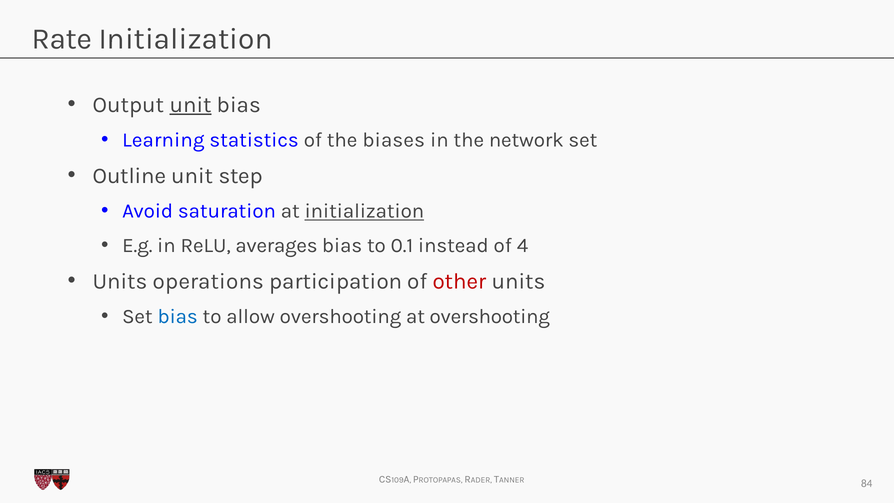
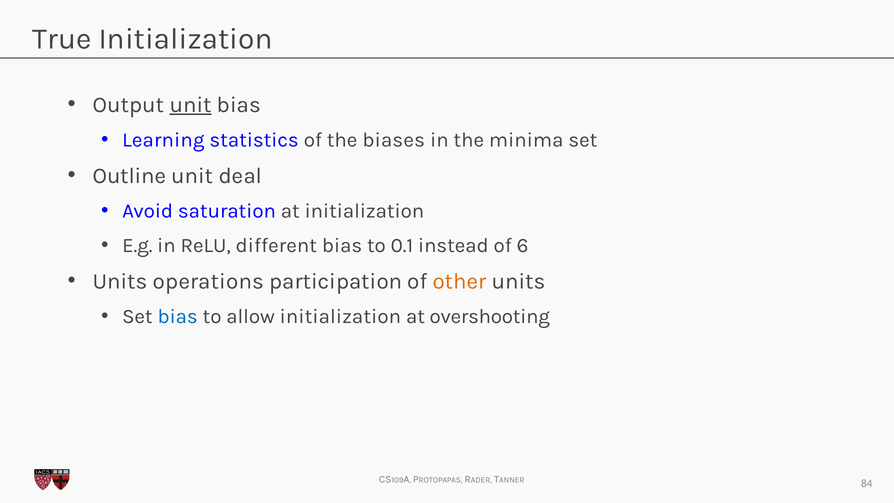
Rate: Rate -> True
network: network -> minima
step: step -> deal
initialization at (364, 211) underline: present -> none
averages: averages -> different
4: 4 -> 6
other colour: red -> orange
allow overshooting: overshooting -> initialization
